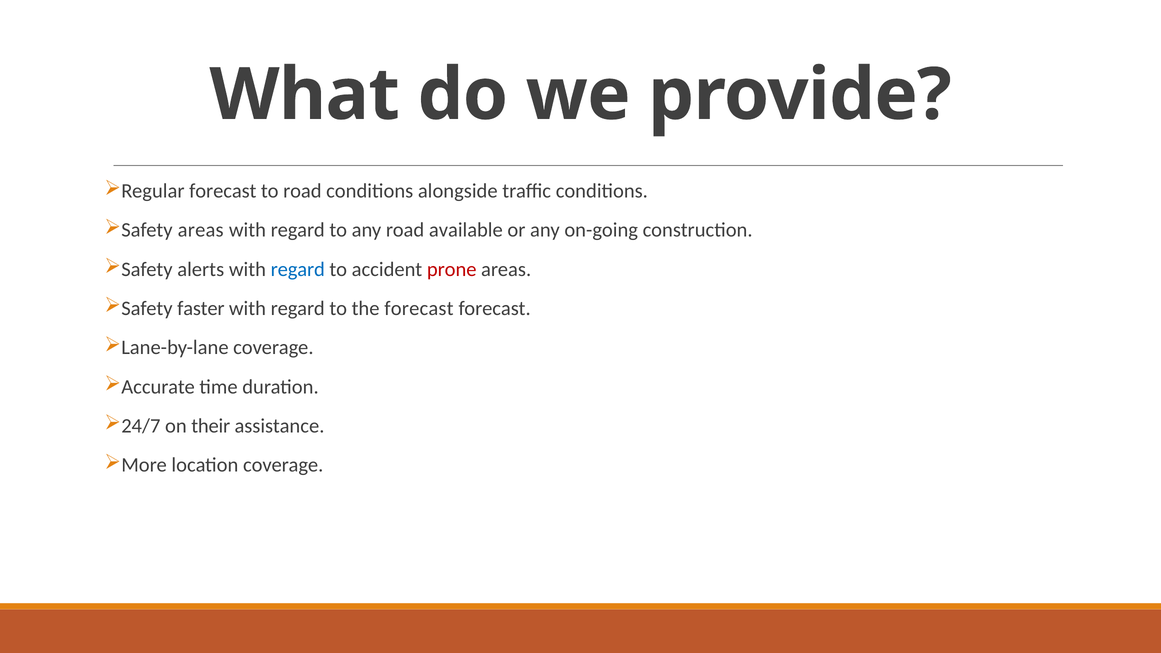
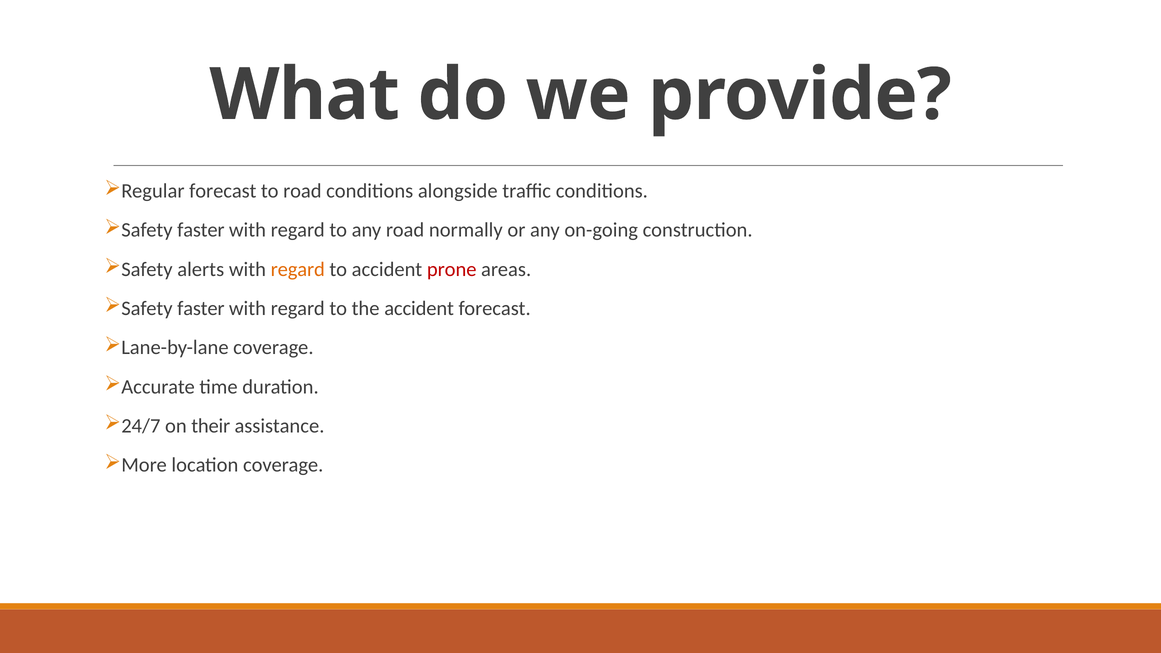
areas at (201, 230): areas -> faster
available: available -> normally
regard at (298, 269) colour: blue -> orange
the forecast: forecast -> accident
